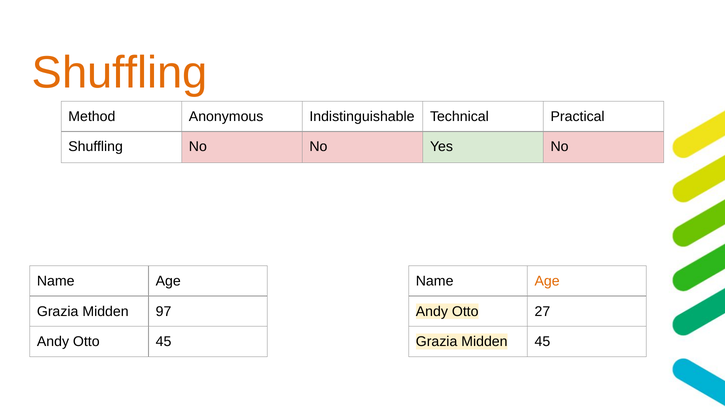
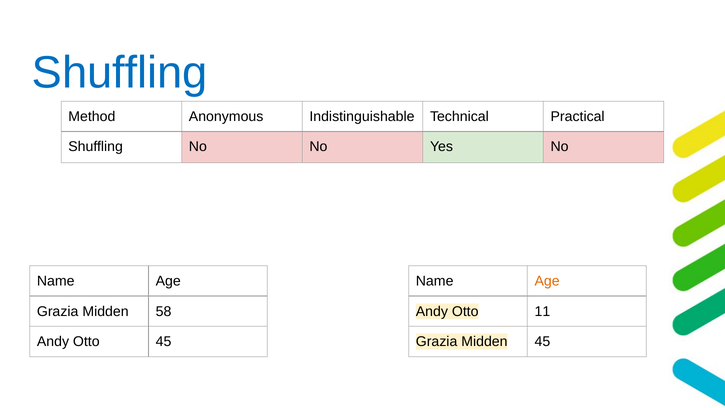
Shuffling at (120, 73) colour: orange -> blue
97: 97 -> 58
27: 27 -> 11
